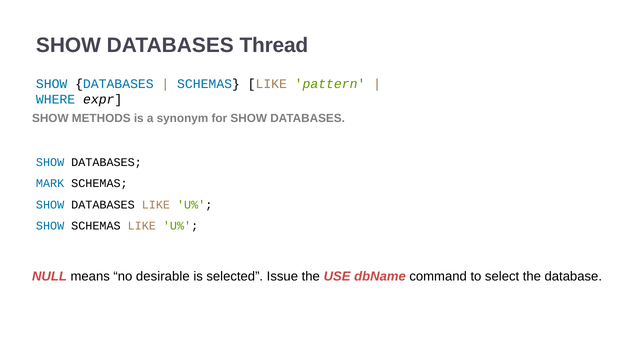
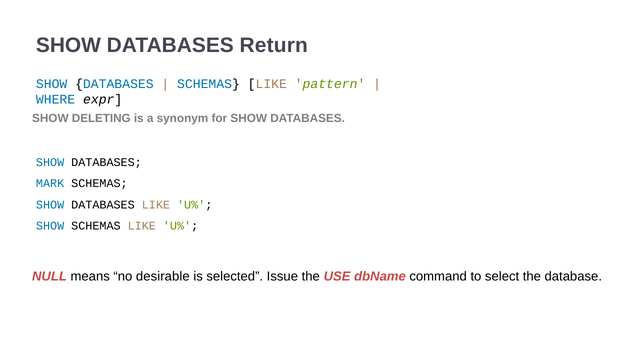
Thread: Thread -> Return
METHODS: METHODS -> DELETING
